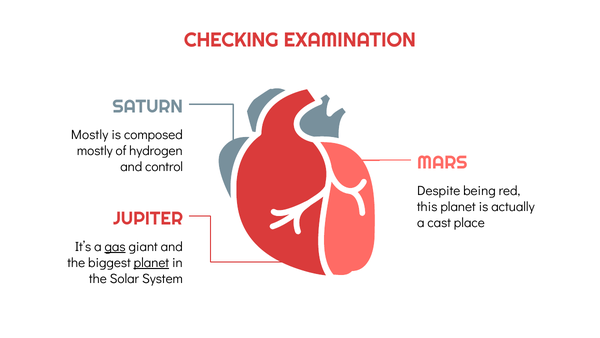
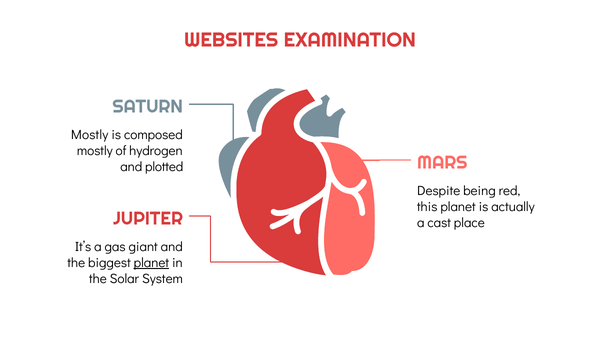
CHECKING: CHECKING -> WEBSITES
control: control -> plotted
gas underline: present -> none
